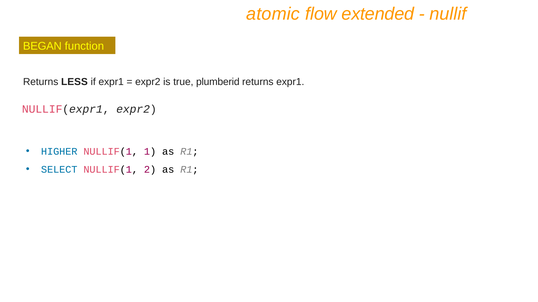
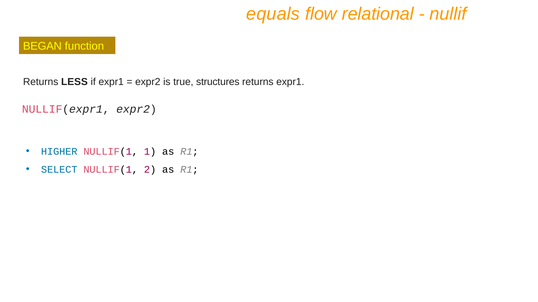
atomic: atomic -> equals
extended: extended -> relational
plumberid: plumberid -> structures
